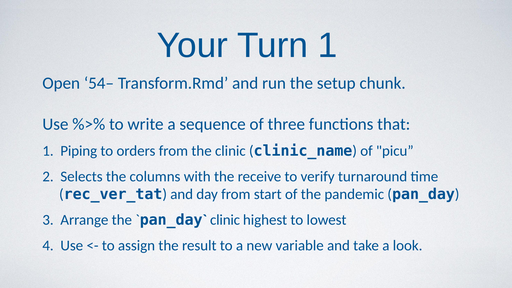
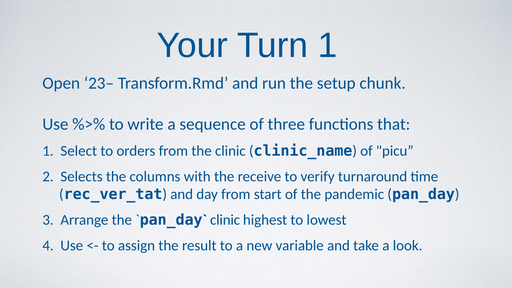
54–: 54– -> 23–
Piping: Piping -> Select
